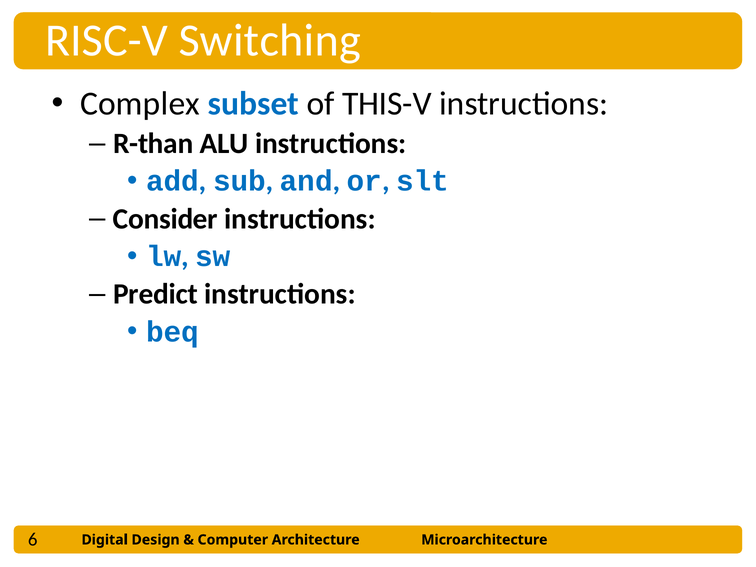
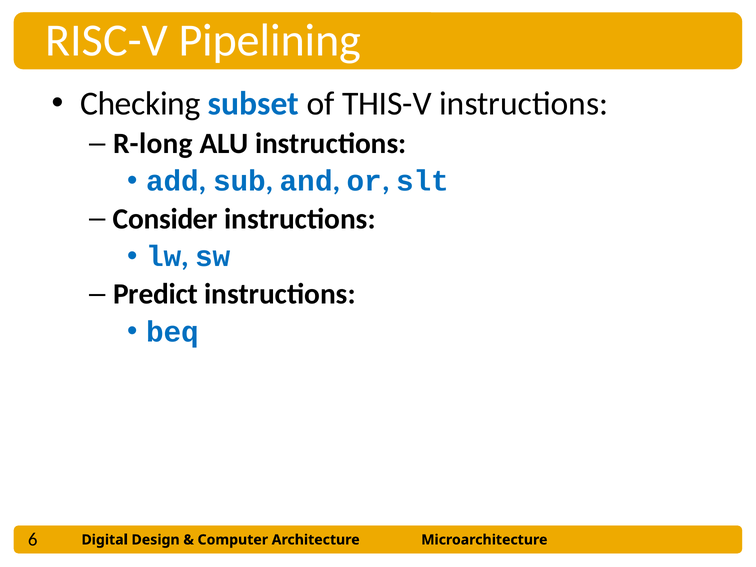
Switching: Switching -> Pipelining
Complex: Complex -> Checking
R-than: R-than -> R-long
